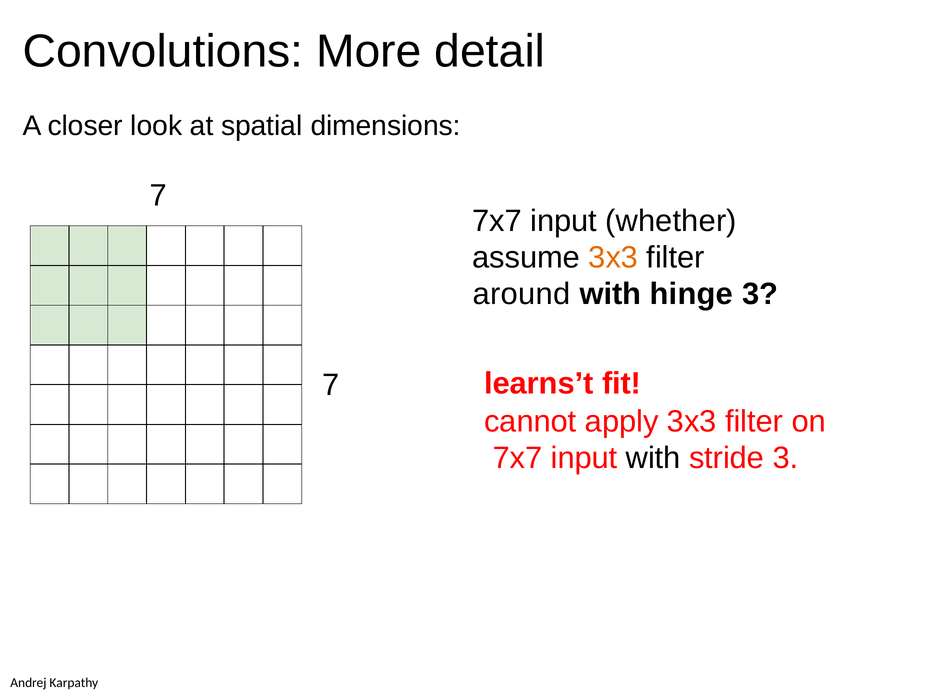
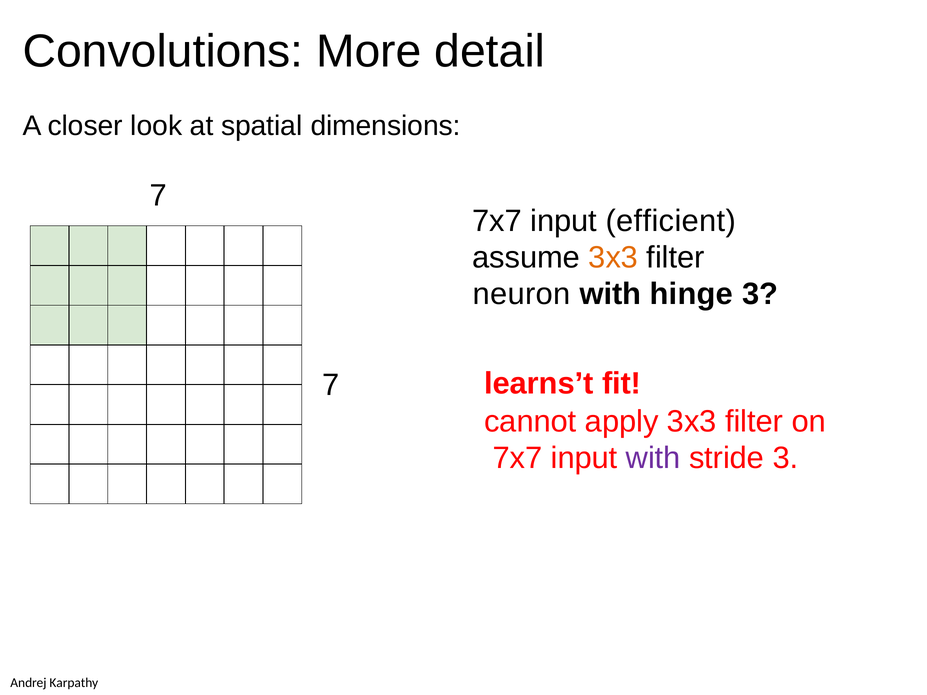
whether: whether -> efficient
around: around -> neuron
with at (653, 458) colour: black -> purple
